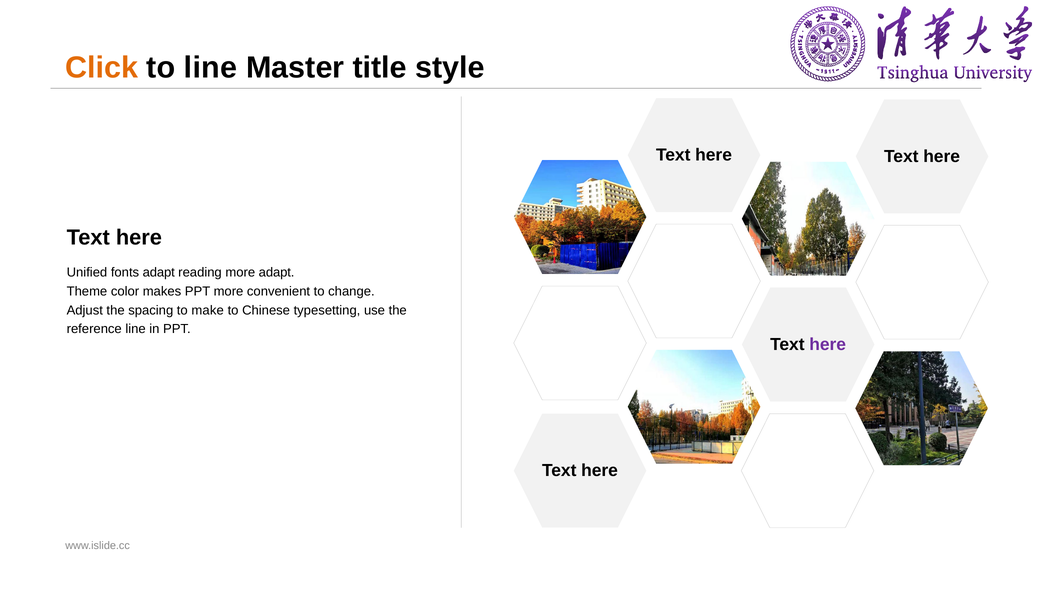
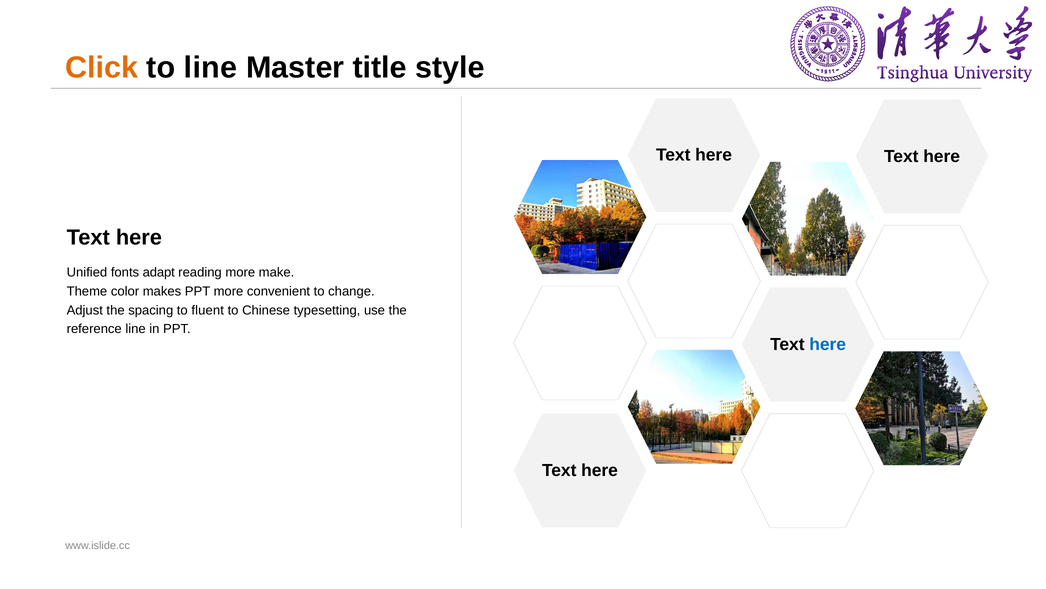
more adapt: adapt -> make
make: make -> fluent
here at (828, 344) colour: purple -> blue
